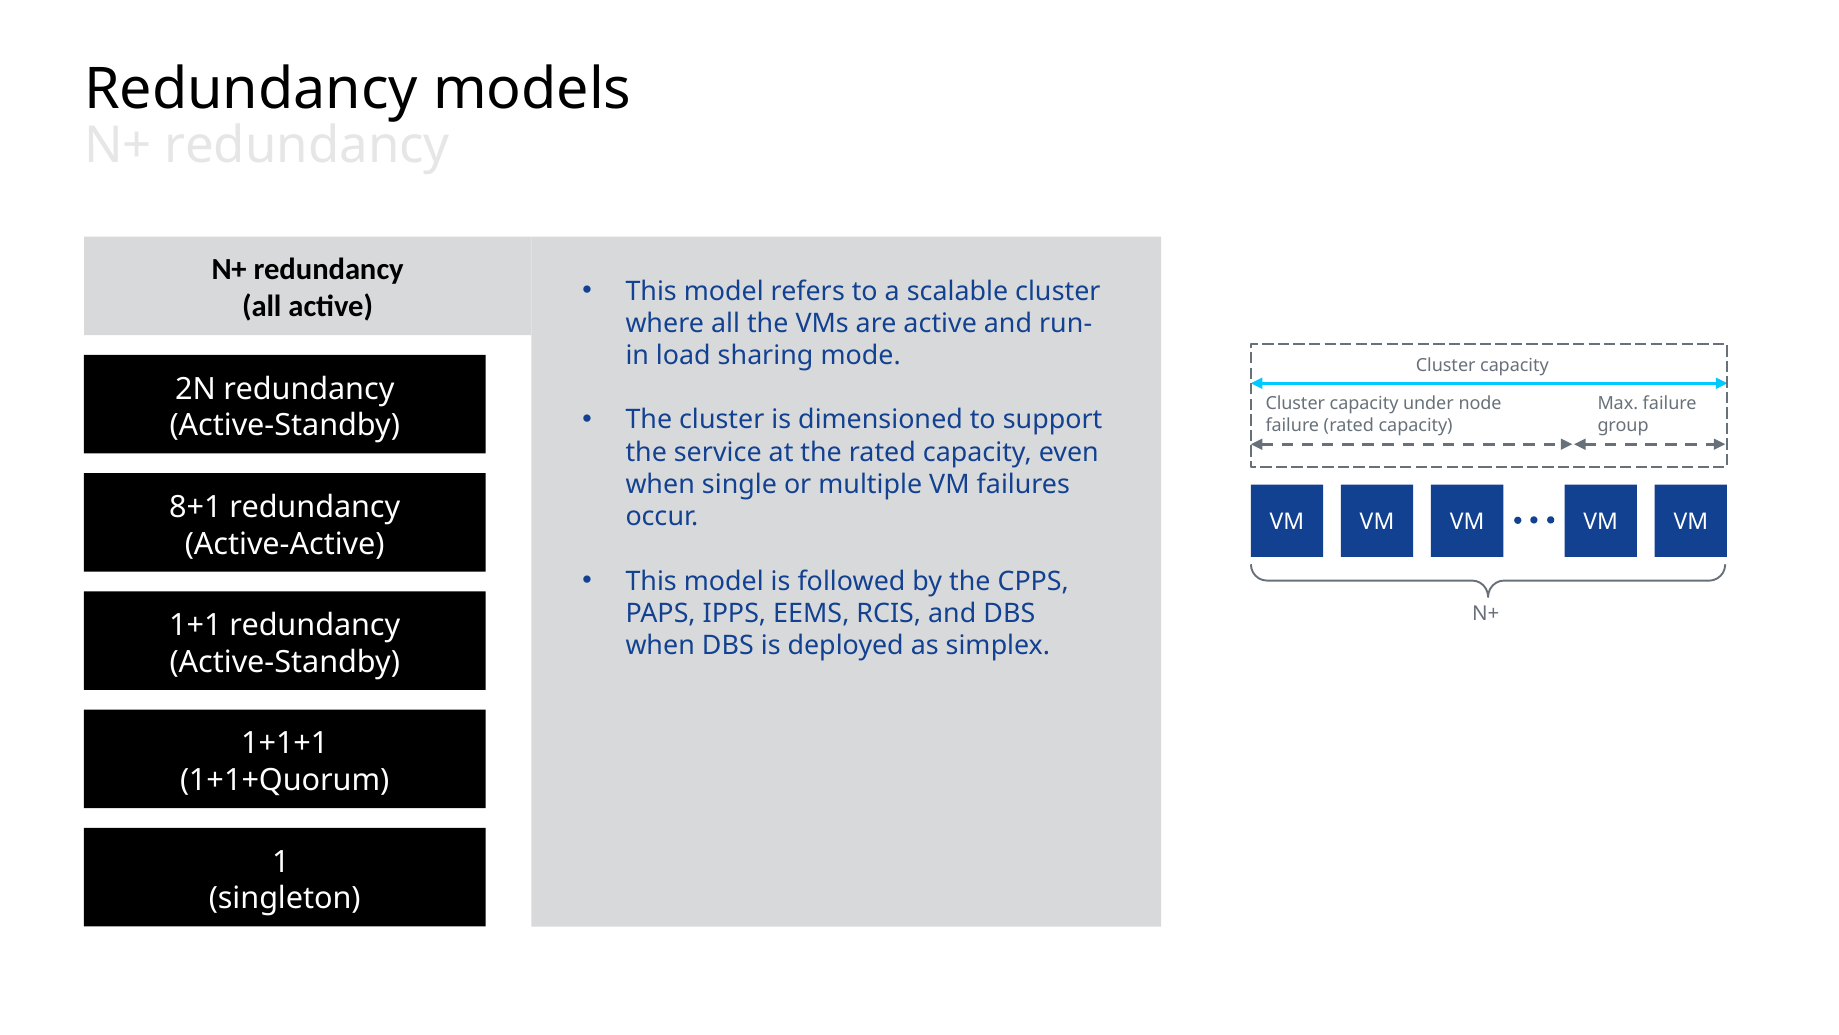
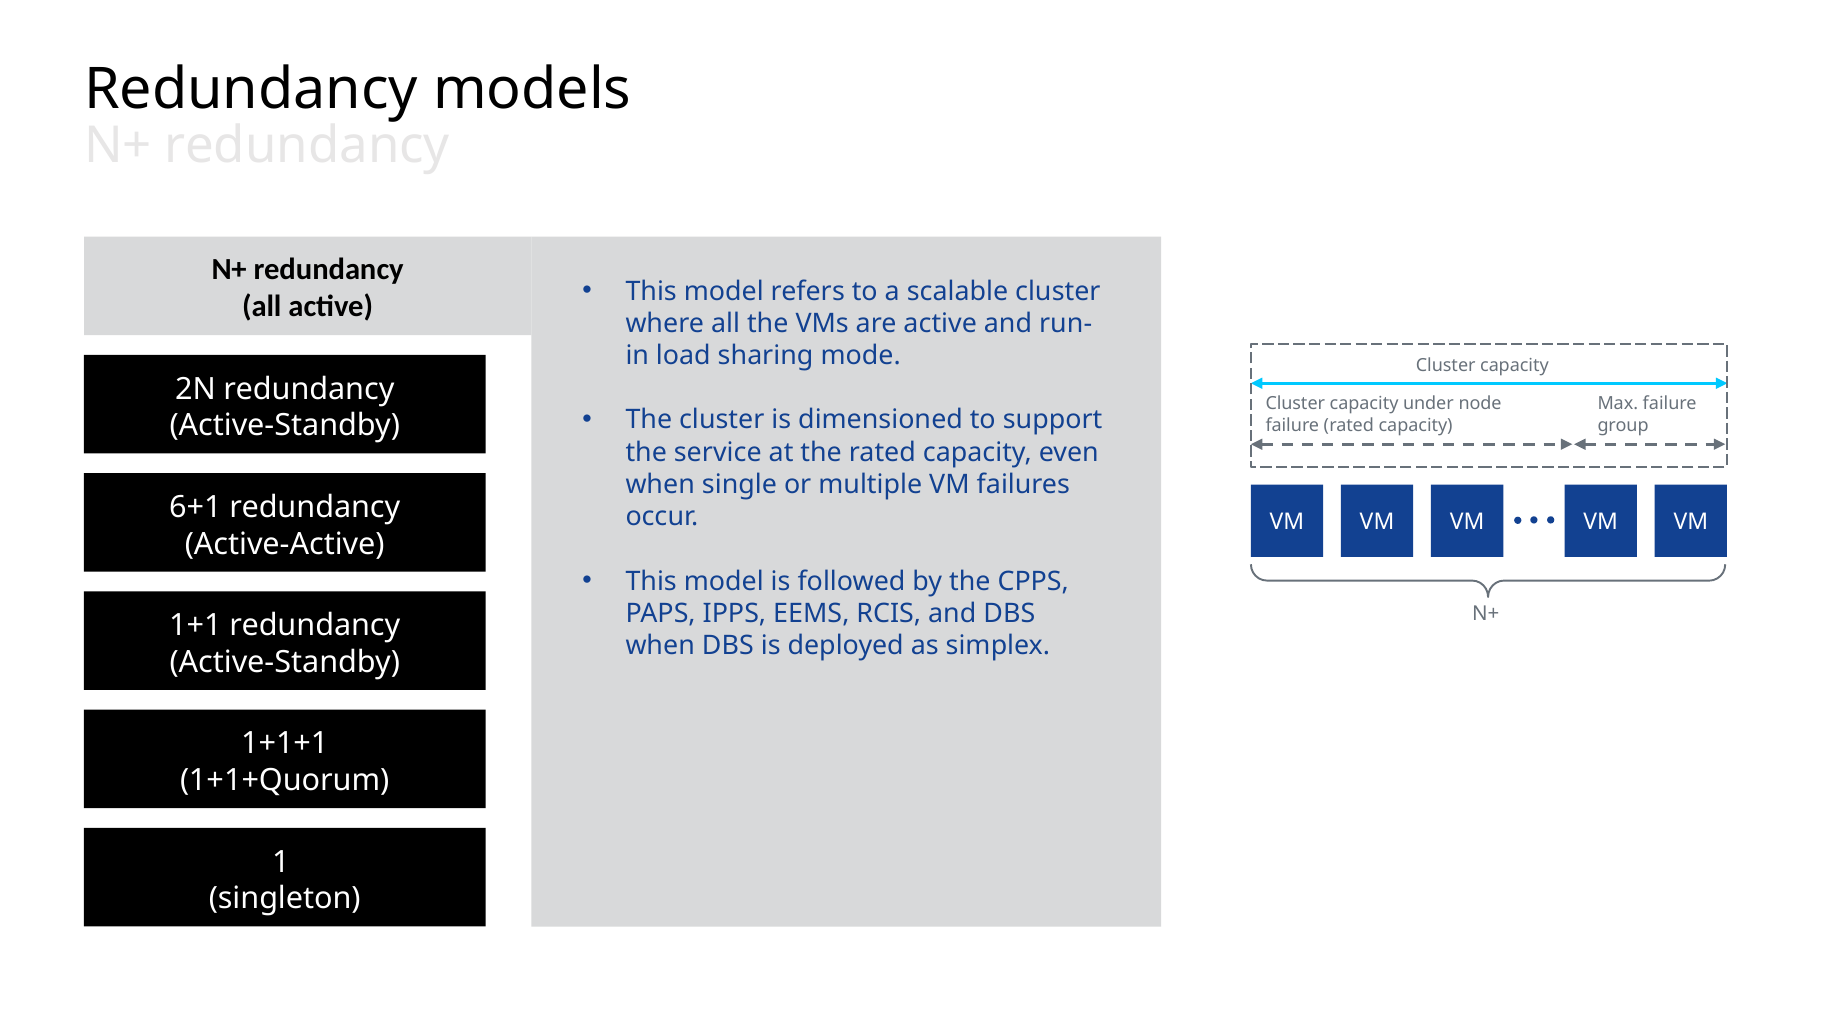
8+1: 8+1 -> 6+1
